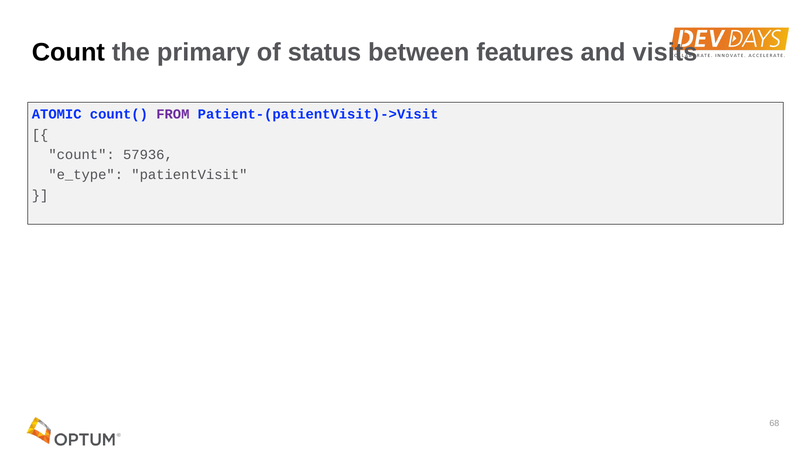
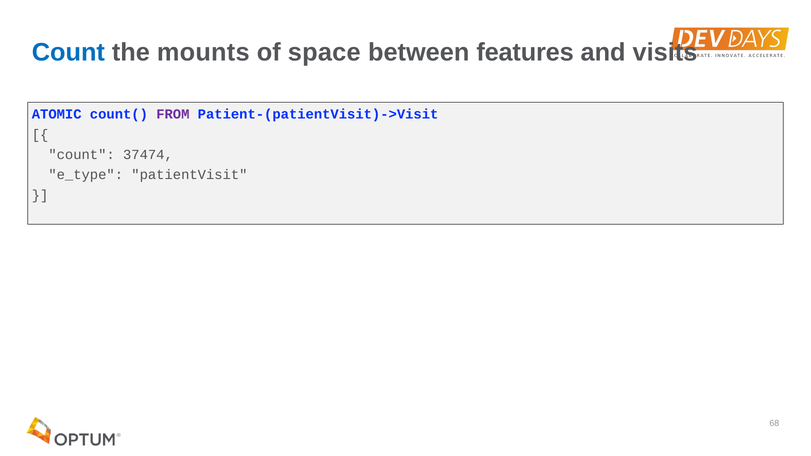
Count at (68, 52) colour: black -> blue
primary: primary -> mounts
status: status -> space
57936: 57936 -> 37474
